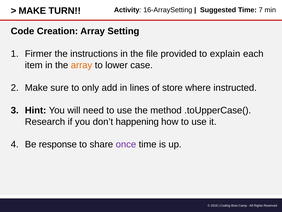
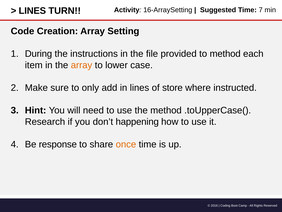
MAKE at (32, 11): MAKE -> LINES
Firmer: Firmer -> During
to explain: explain -> method
once colour: purple -> orange
